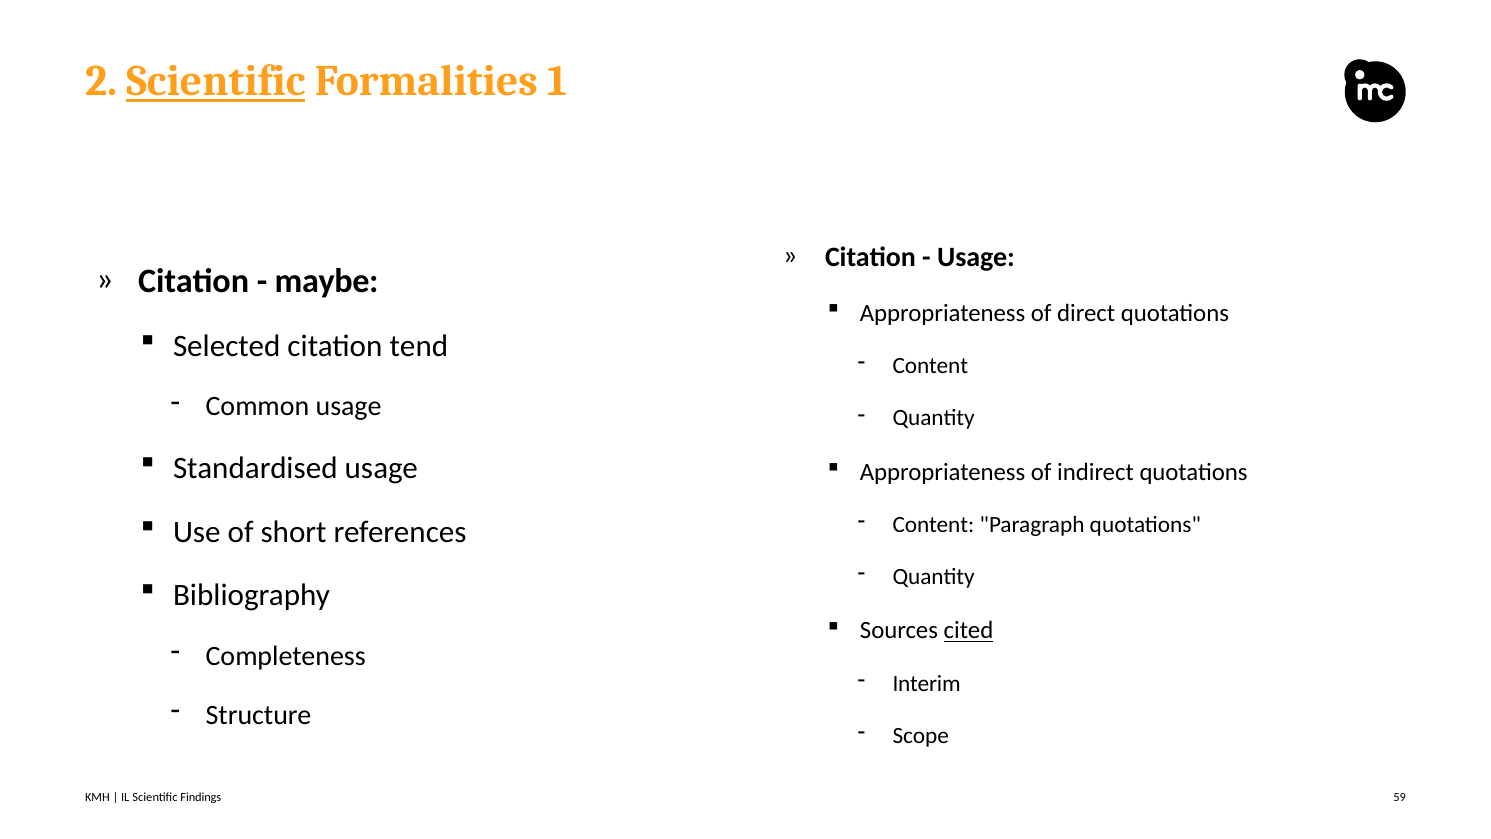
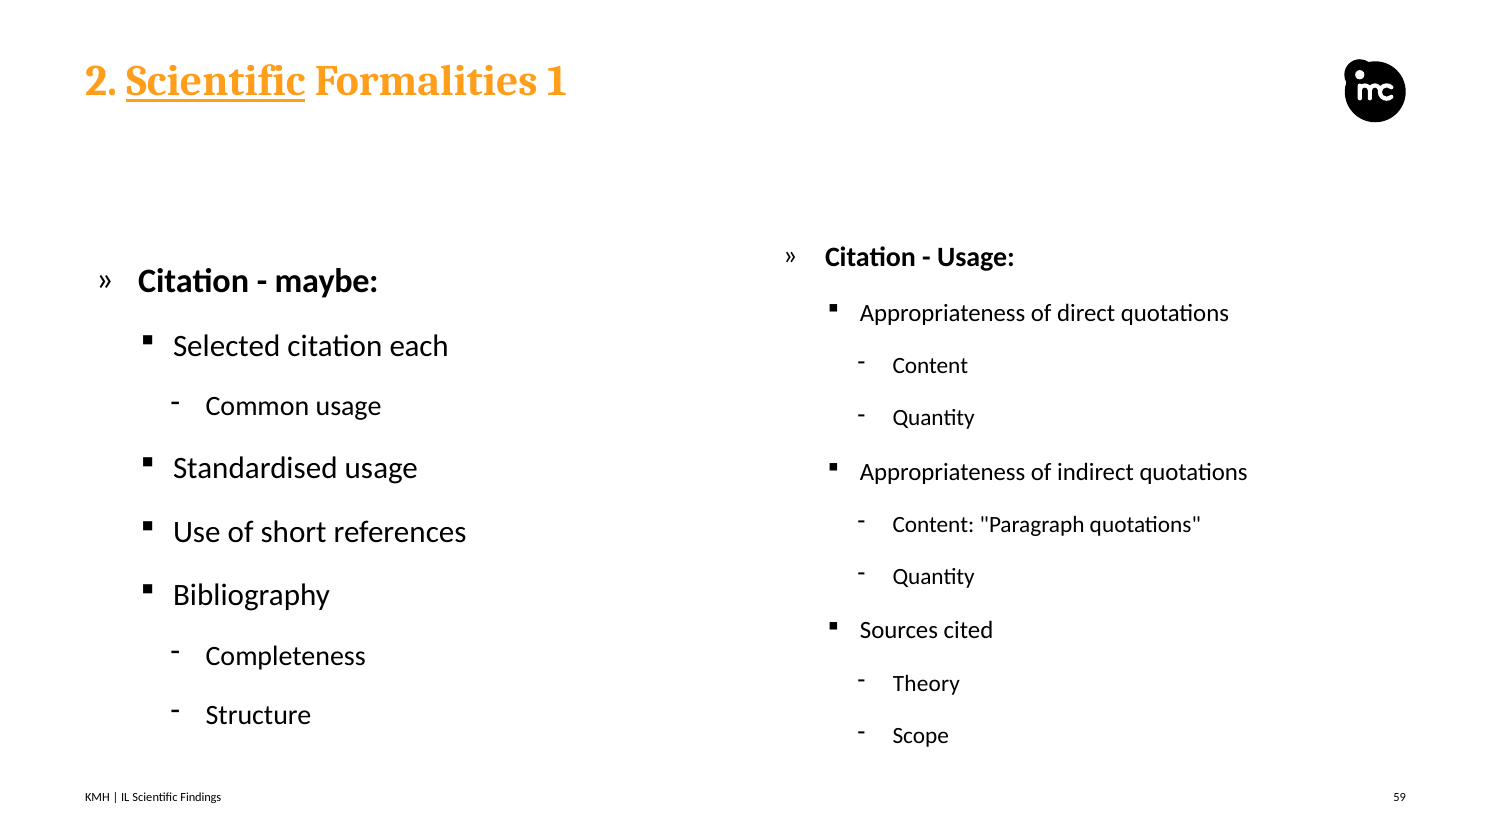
tend: tend -> each
cited underline: present -> none
Interim: Interim -> Theory
